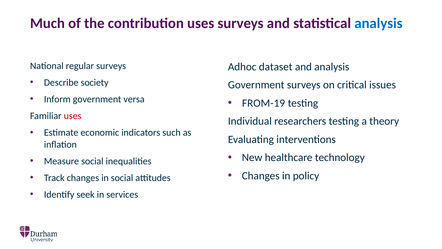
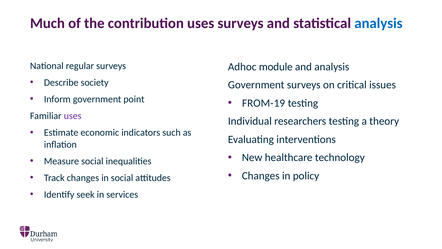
dataset: dataset -> module
versa: versa -> point
uses at (73, 116) colour: red -> purple
